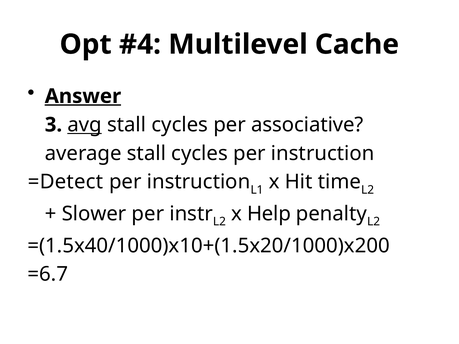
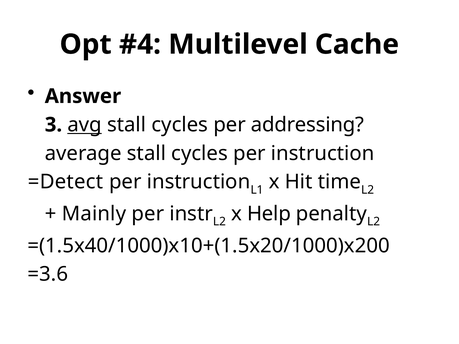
Answer underline: present -> none
associative: associative -> addressing
Slower: Slower -> Mainly
=6.7: =6.7 -> =3.6
